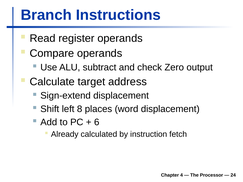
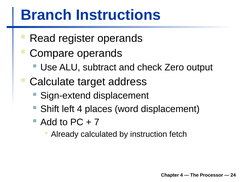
left 8: 8 -> 4
6: 6 -> 7
